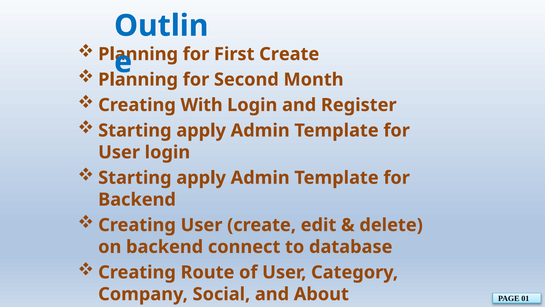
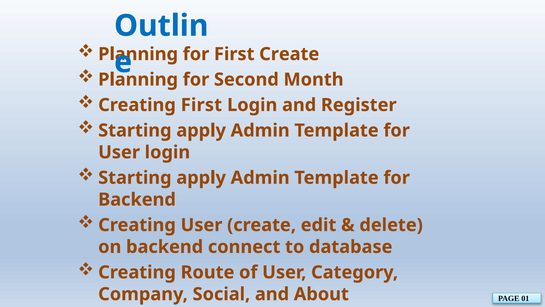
Creating With: With -> First
